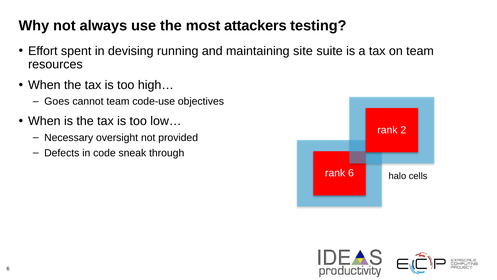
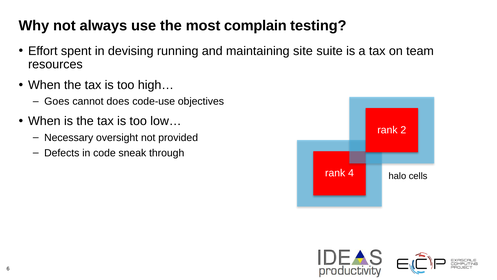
attackers: attackers -> complain
cannot team: team -> does
rank 6: 6 -> 4
